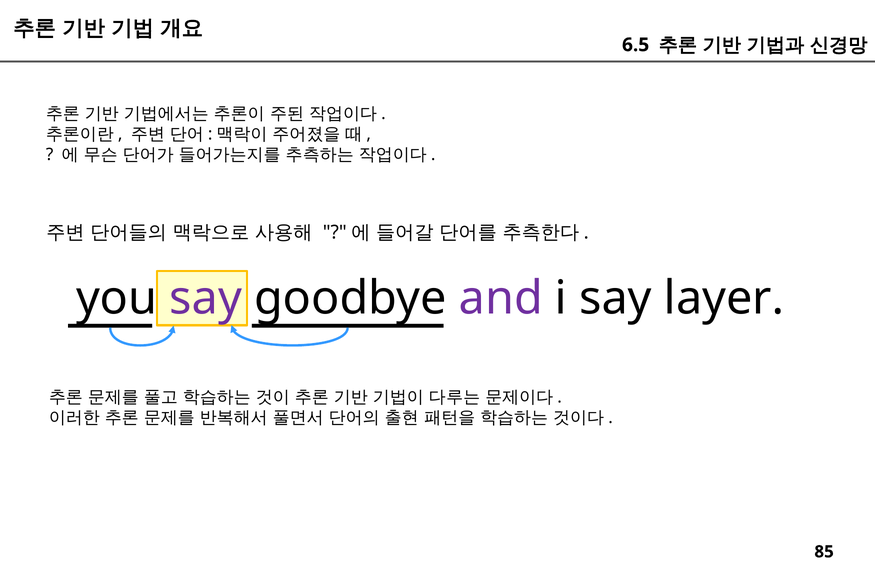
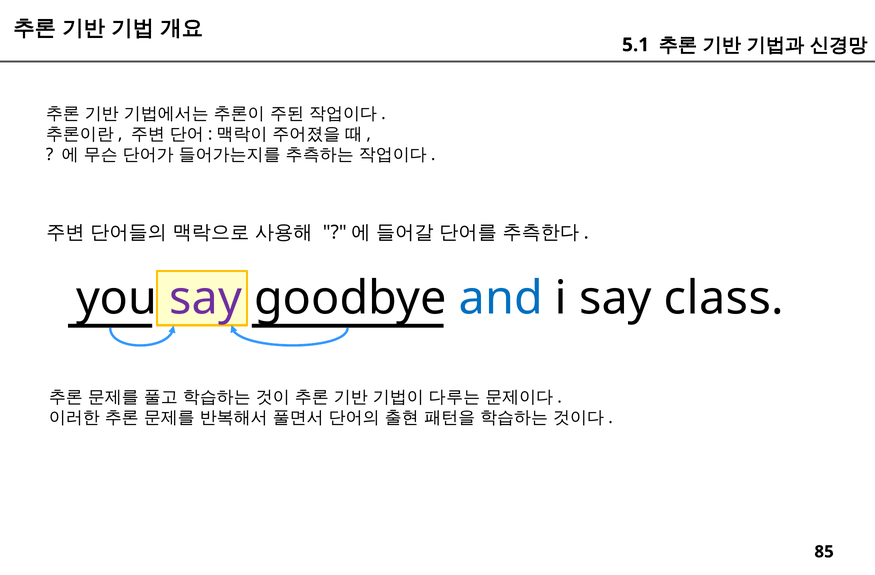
6.5: 6.5 -> 5.1
and colour: purple -> blue
layer: layer -> class
